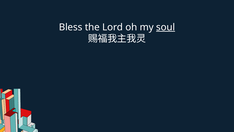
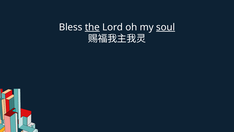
the underline: none -> present
